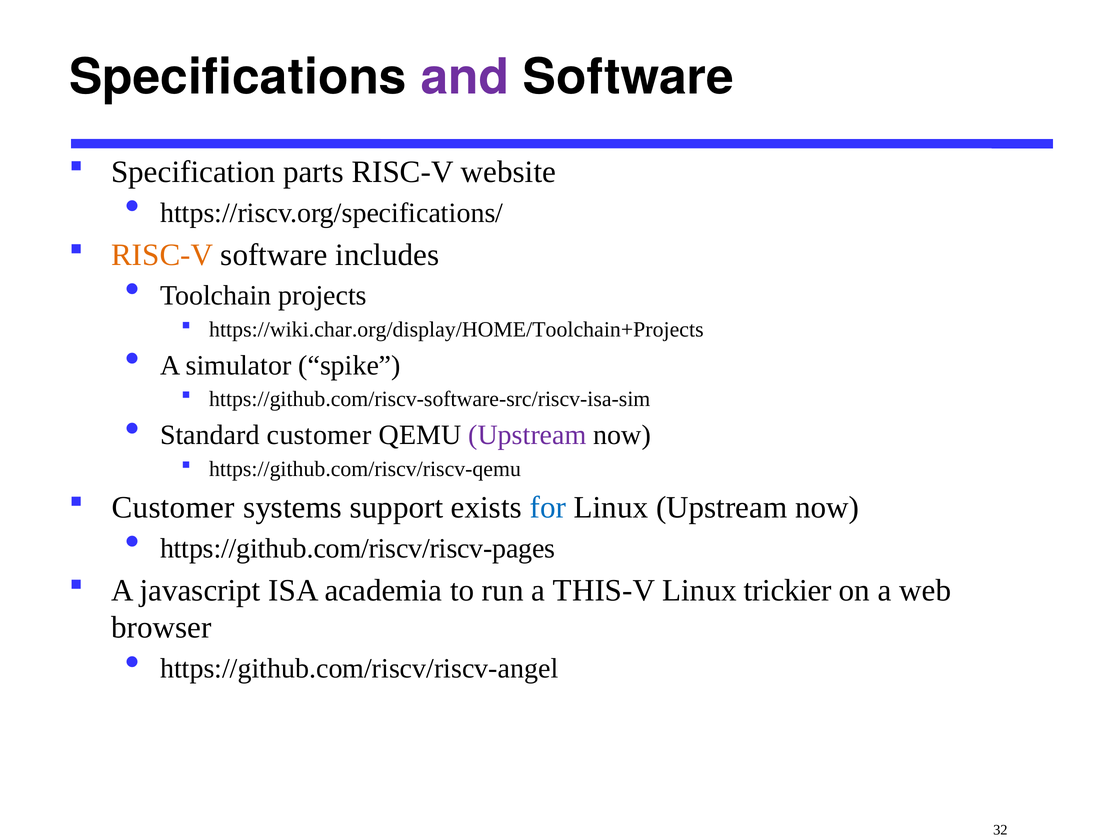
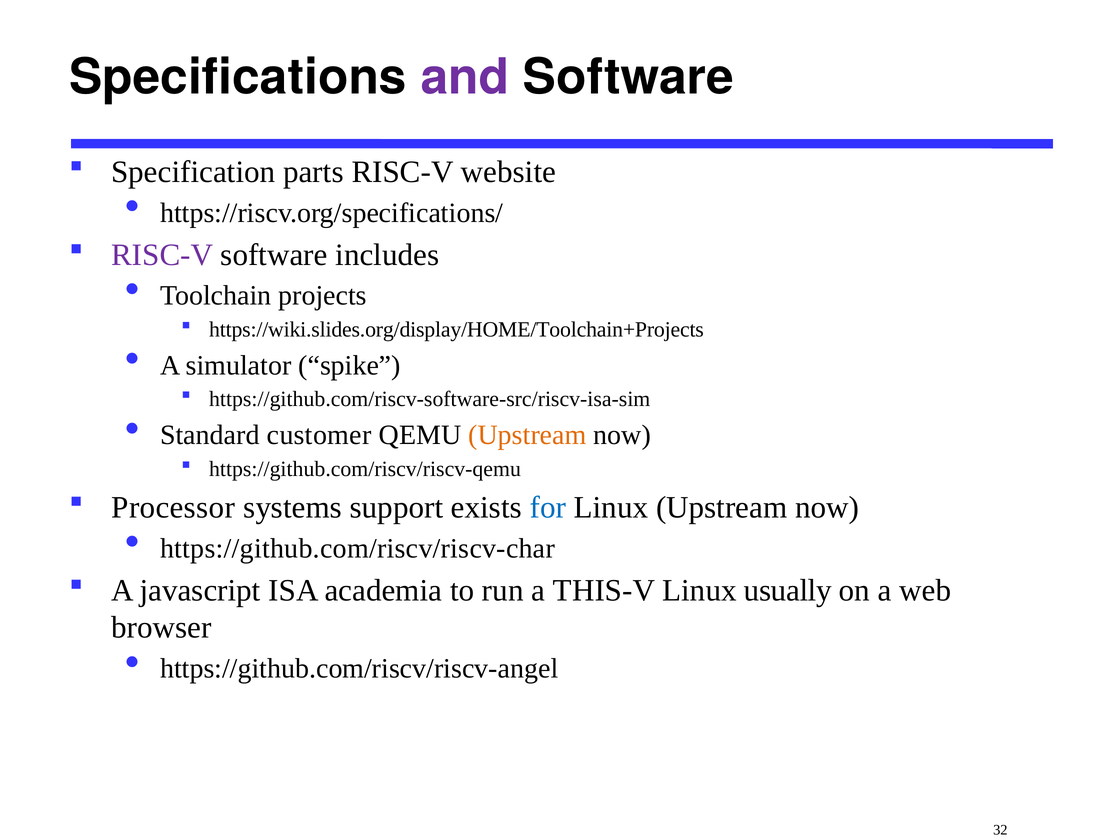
RISC-V at (162, 255) colour: orange -> purple
https://wiki.char.org/display/HOME/Toolchain+Projects: https://wiki.char.org/display/HOME/Toolchain+Projects -> https://wiki.slides.org/display/HOME/Toolchain+Projects
Upstream at (527, 435) colour: purple -> orange
Customer at (173, 508): Customer -> Processor
https://github.com/riscv/riscv-pages: https://github.com/riscv/riscv-pages -> https://github.com/riscv/riscv-char
trickier: trickier -> usually
